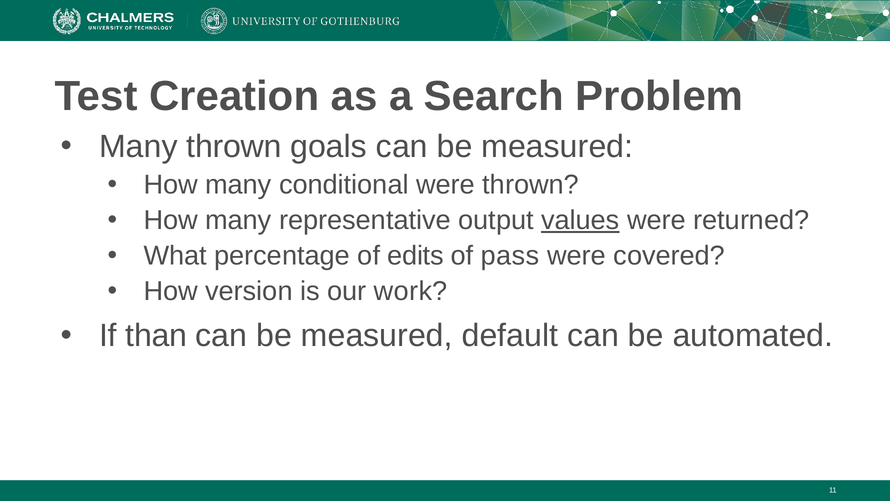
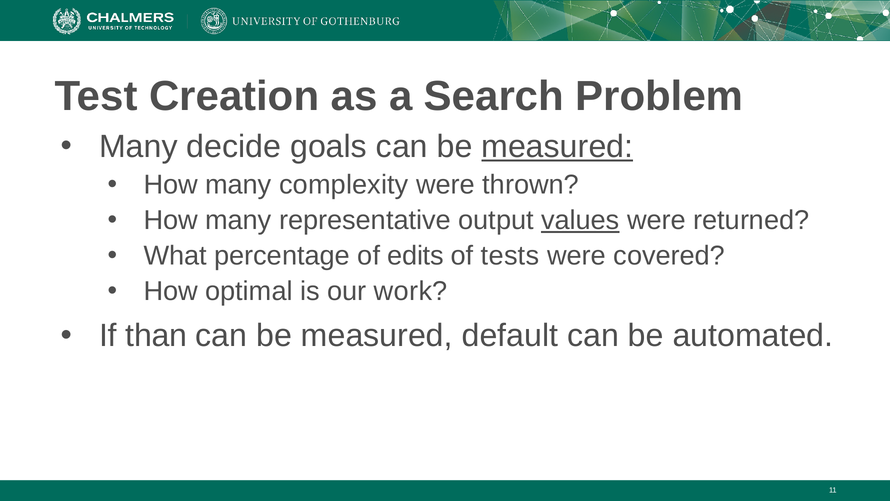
Many thrown: thrown -> decide
measured at (557, 146) underline: none -> present
conditional: conditional -> complexity
pass: pass -> tests
version: version -> optimal
